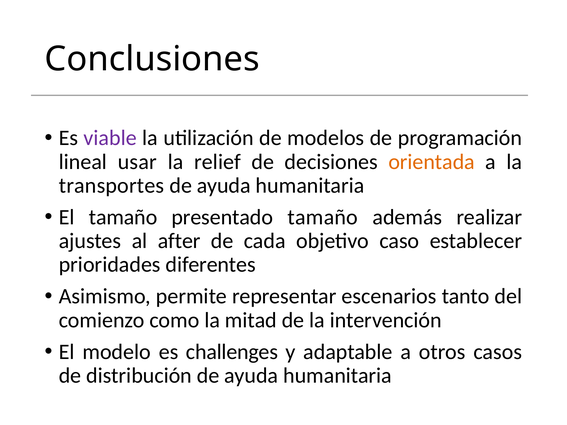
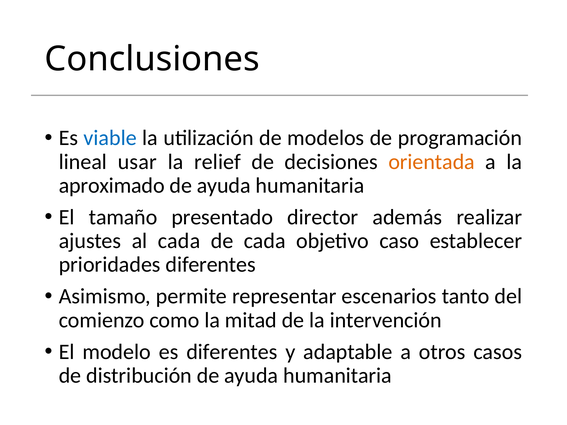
viable colour: purple -> blue
transportes: transportes -> aproximado
presentado tamaño: tamaño -> director
al after: after -> cada
es challenges: challenges -> diferentes
